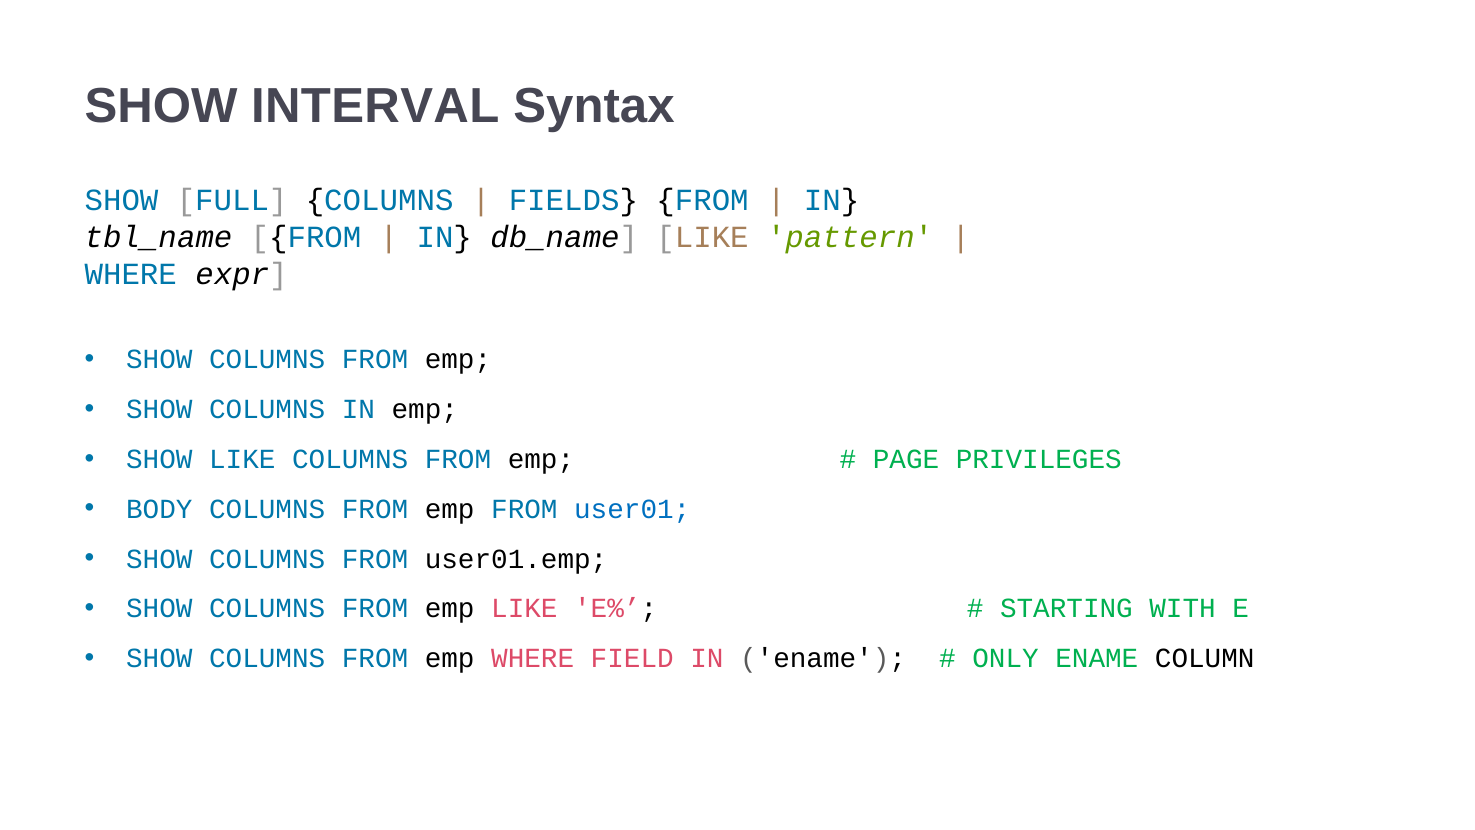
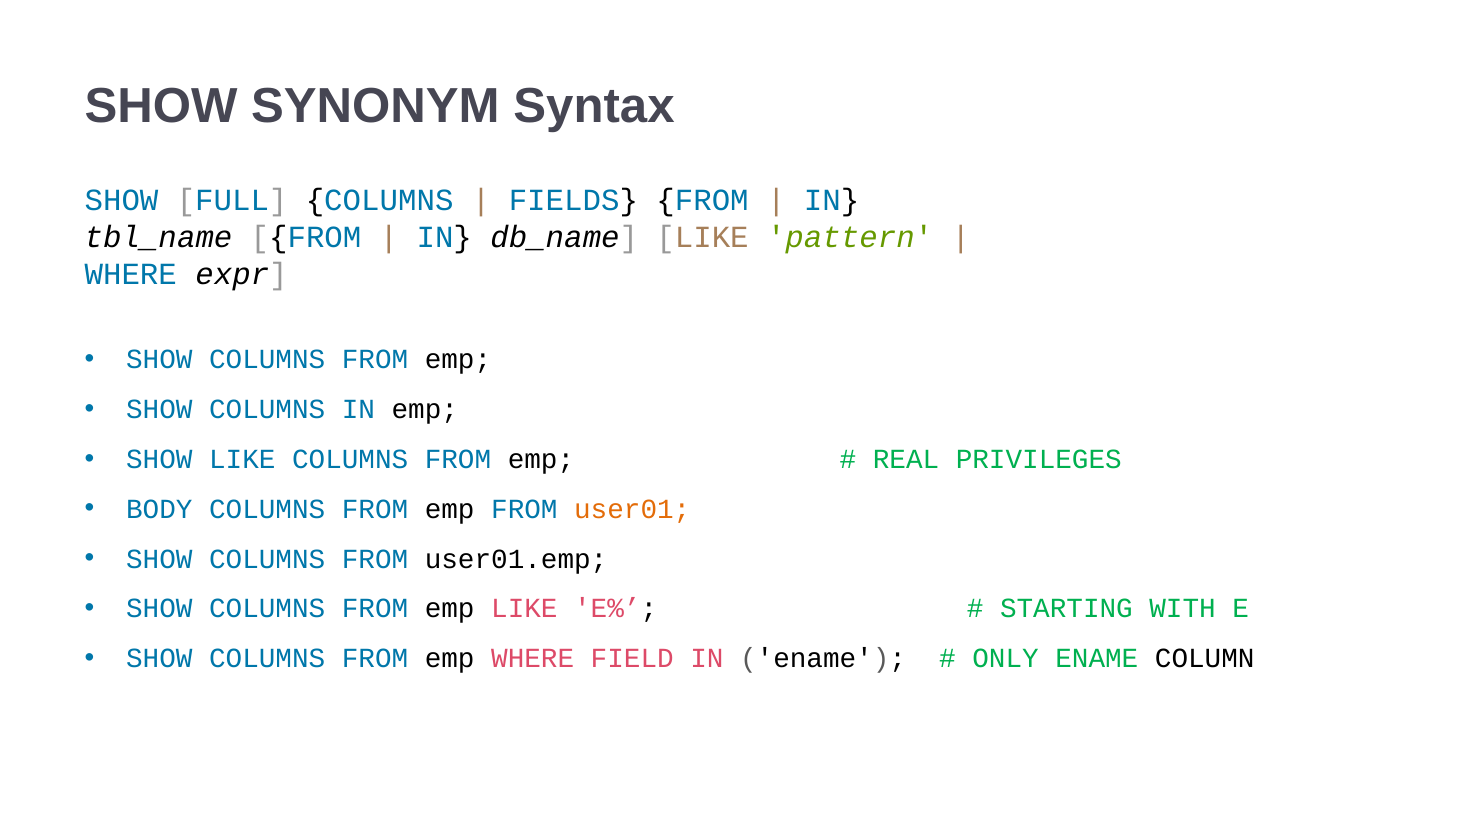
INTERVAL: INTERVAL -> SYNONYM
PAGE: PAGE -> REAL
user01 colour: blue -> orange
